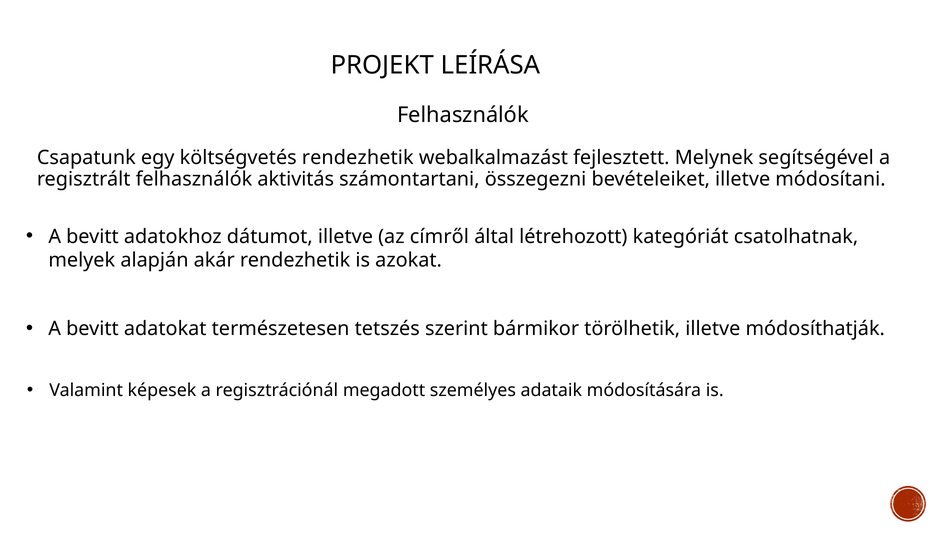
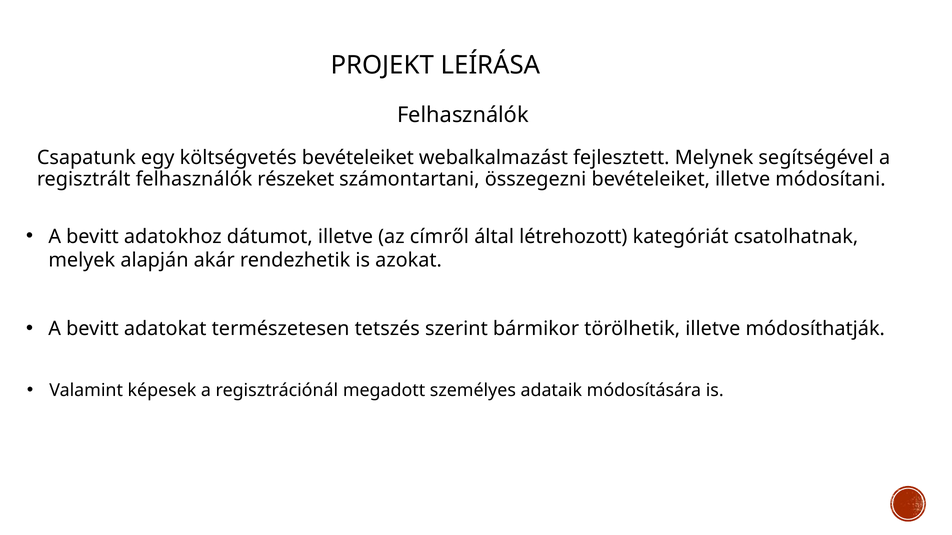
költségvetés rendezhetik: rendezhetik -> bevételeiket
aktivitás: aktivitás -> részeket
